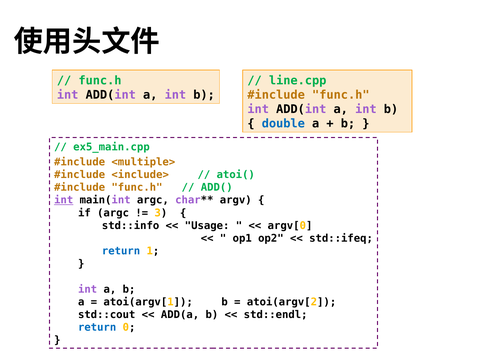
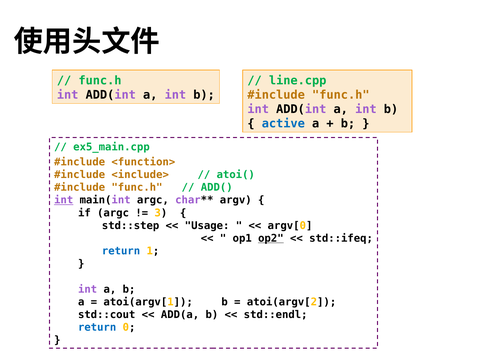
double: double -> active
<multiple>: <multiple> -> <function>
std::info: std::info -> std::step
op2 underline: none -> present
